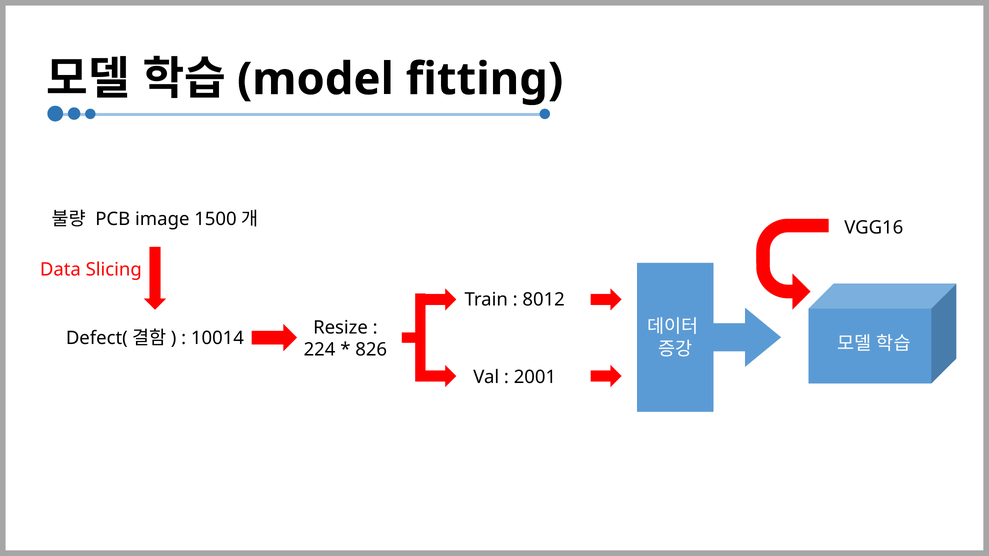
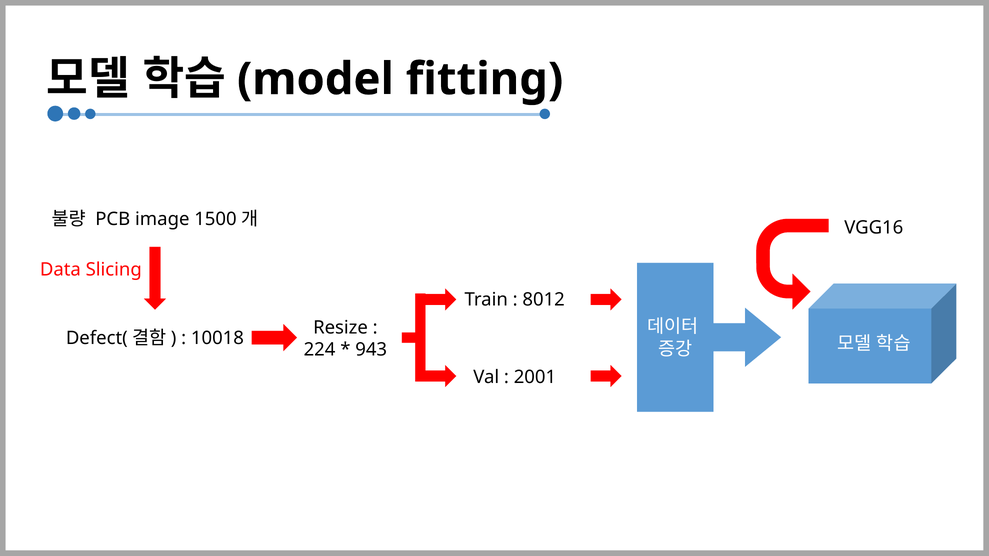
10014: 10014 -> 10018
826: 826 -> 943
